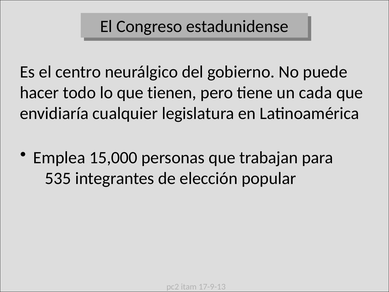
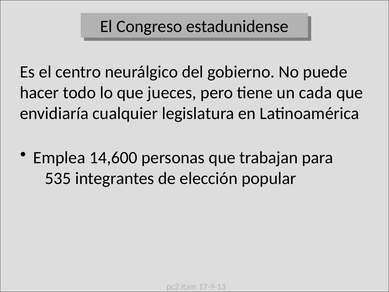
tienen: tienen -> jueces
15,000: 15,000 -> 14,600
